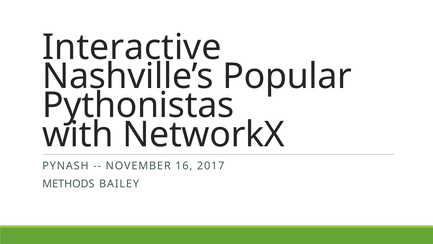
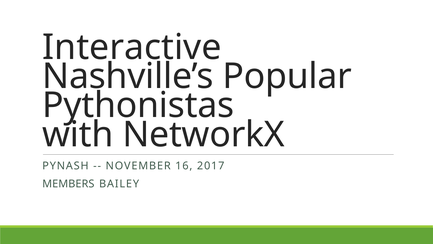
METHODS: METHODS -> MEMBERS
